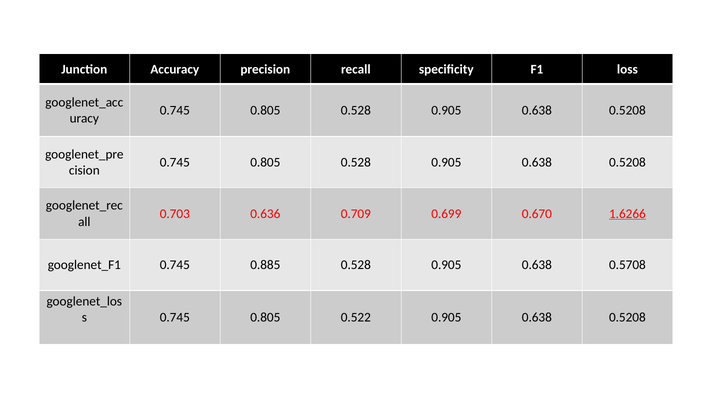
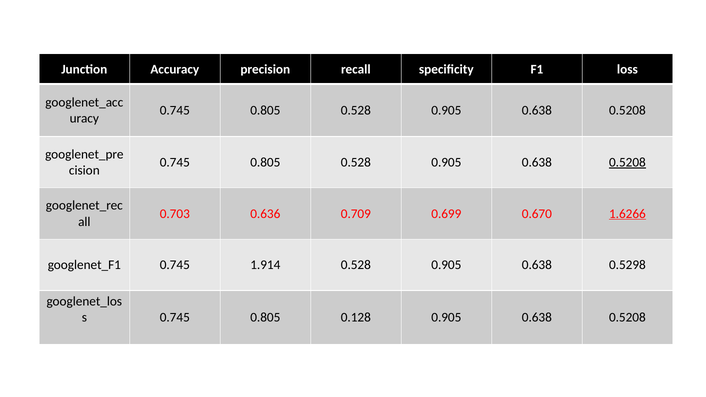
0.5208 at (627, 162) underline: none -> present
0.885: 0.885 -> 1.914
0.5708: 0.5708 -> 0.5298
0.522: 0.522 -> 0.128
